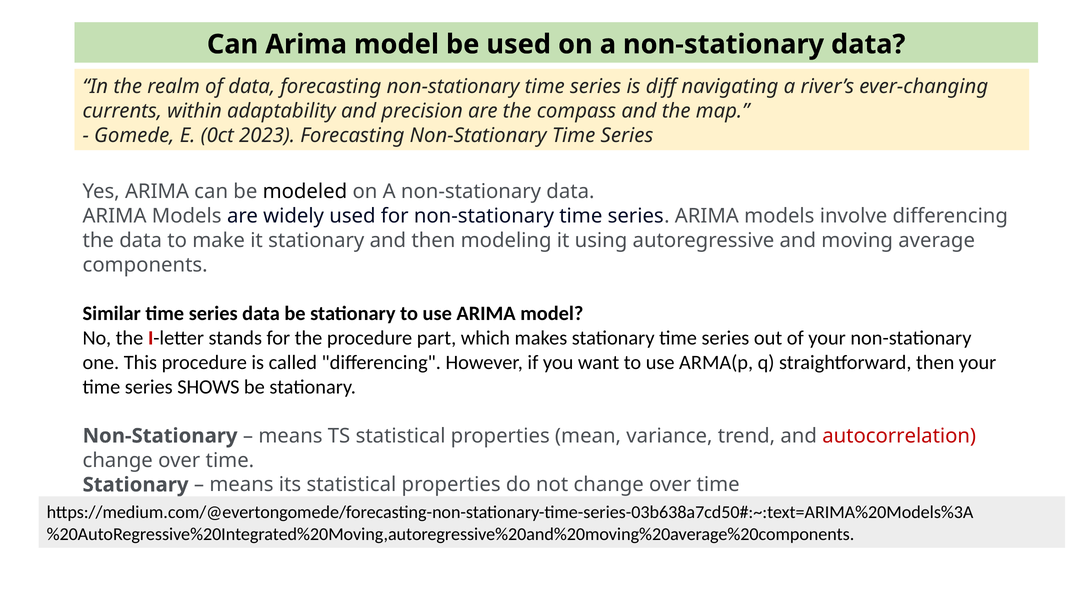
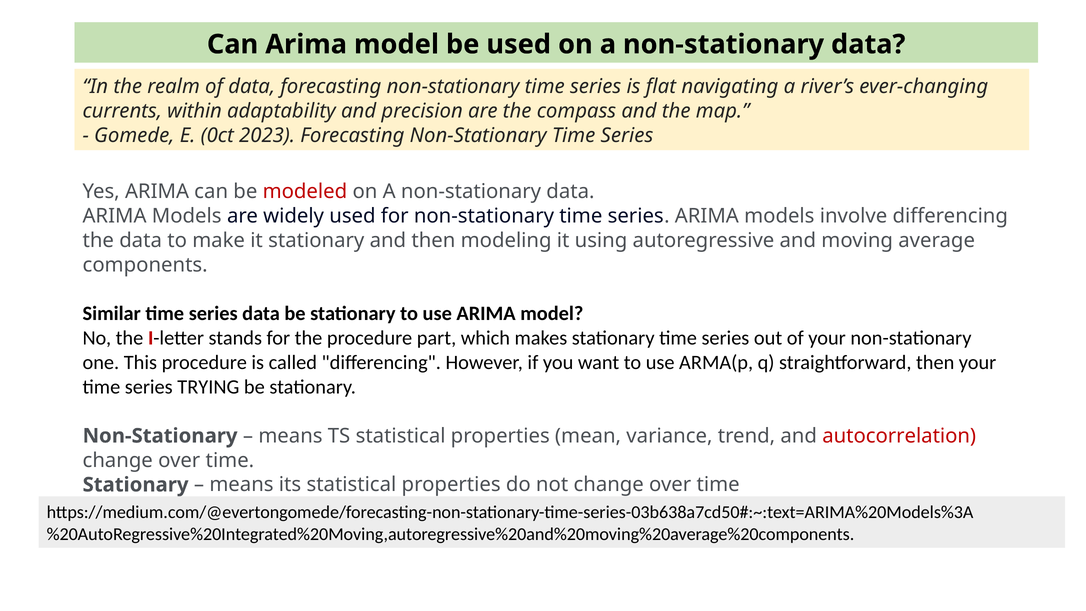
diff: diff -> flat
modeled colour: black -> red
SHOWS: SHOWS -> TRYING
